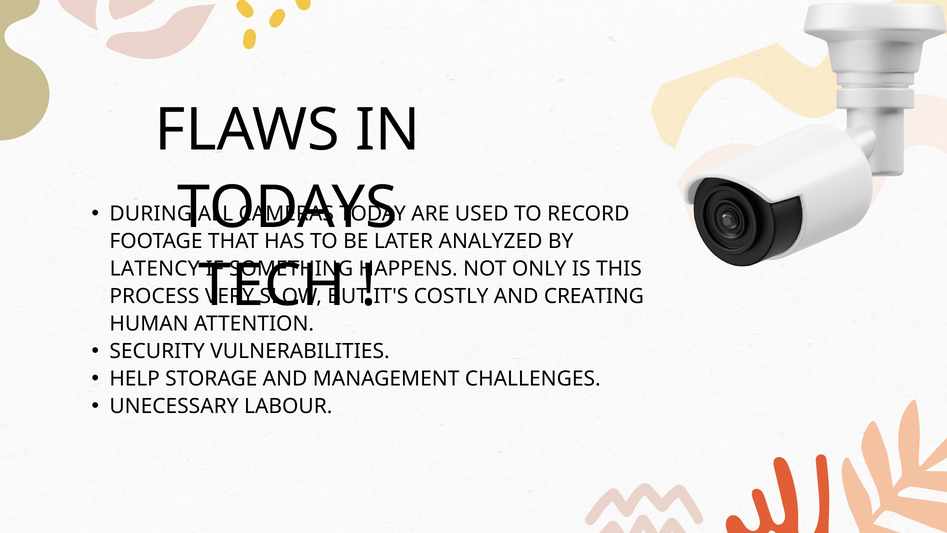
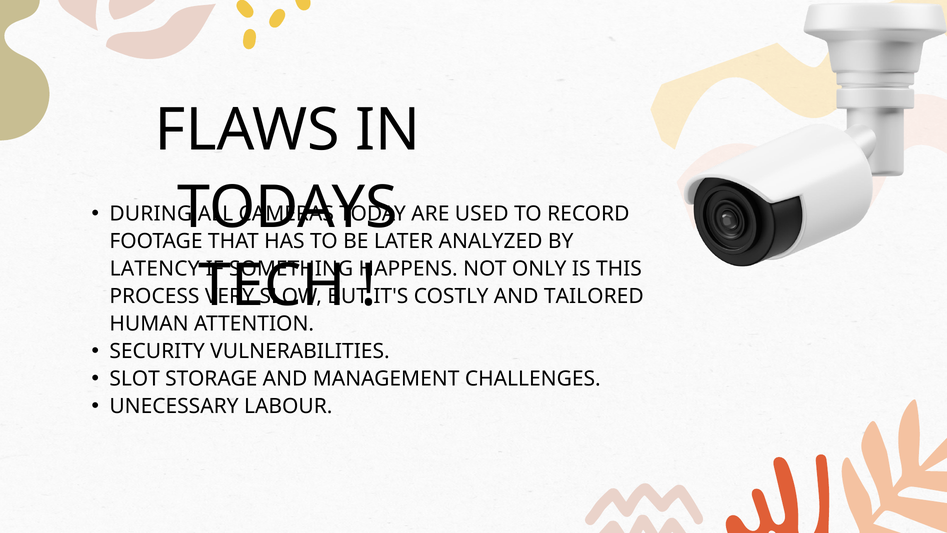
CREATING: CREATING -> TAILORED
HELP: HELP -> SLOT
